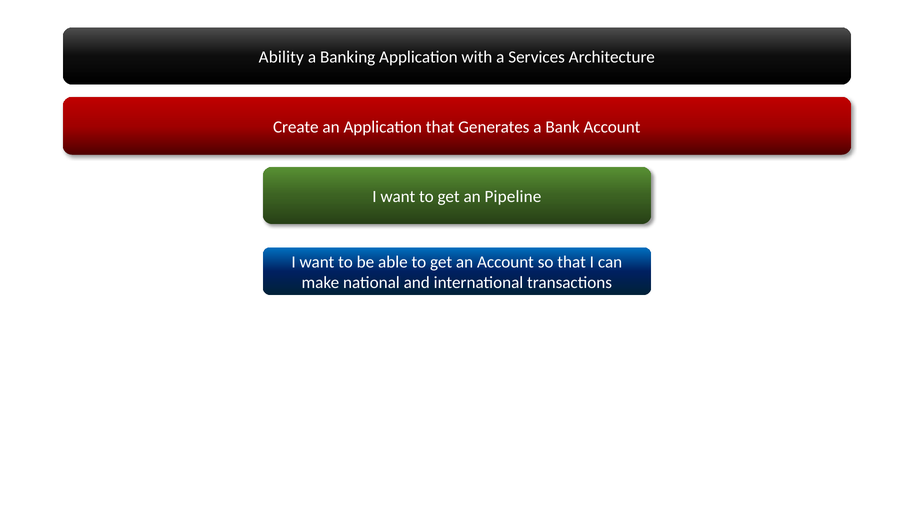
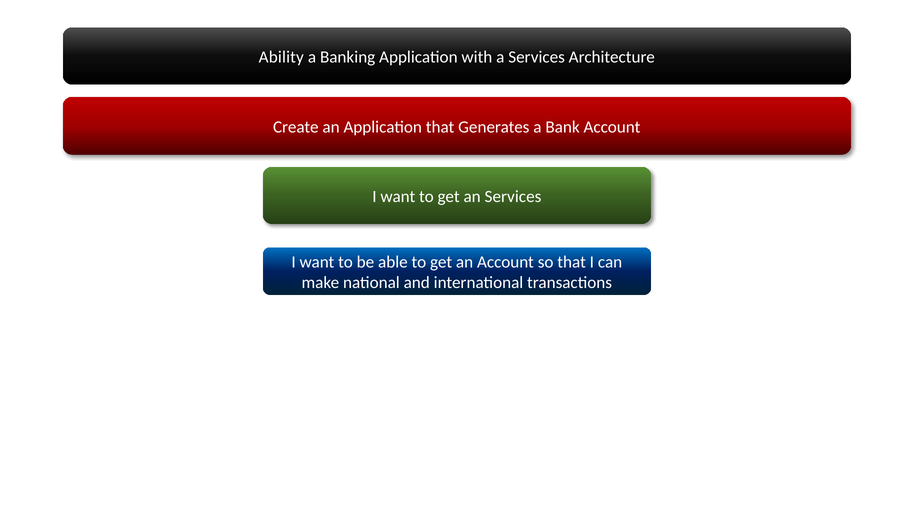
an Pipeline: Pipeline -> Services
